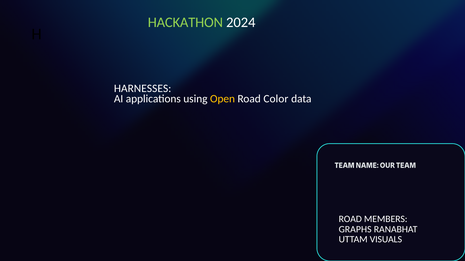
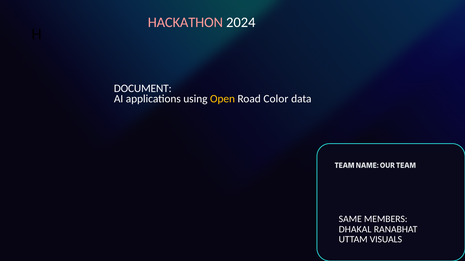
HACKATHON colour: light green -> pink
HARNESSES: HARNESSES -> DOCUMENT
ROAD at (350, 219): ROAD -> SAME
GRAPHS: GRAPHS -> DHAKAL
